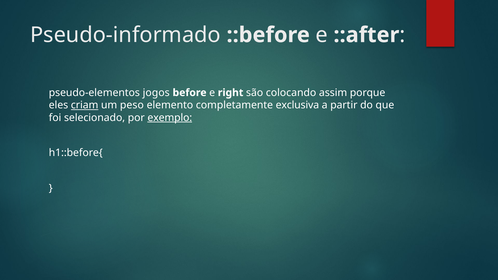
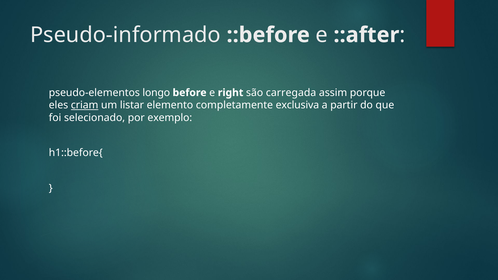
jogos: jogos -> longo
colocando: colocando -> carregada
peso: peso -> listar
exemplo underline: present -> none
